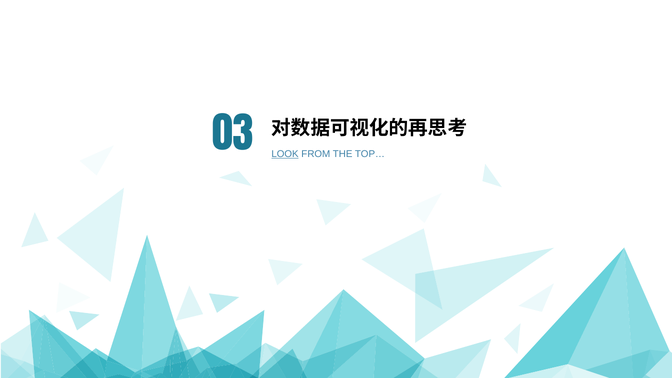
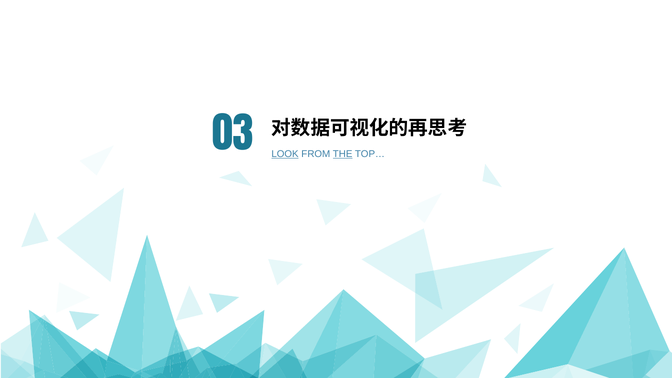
THE underline: none -> present
